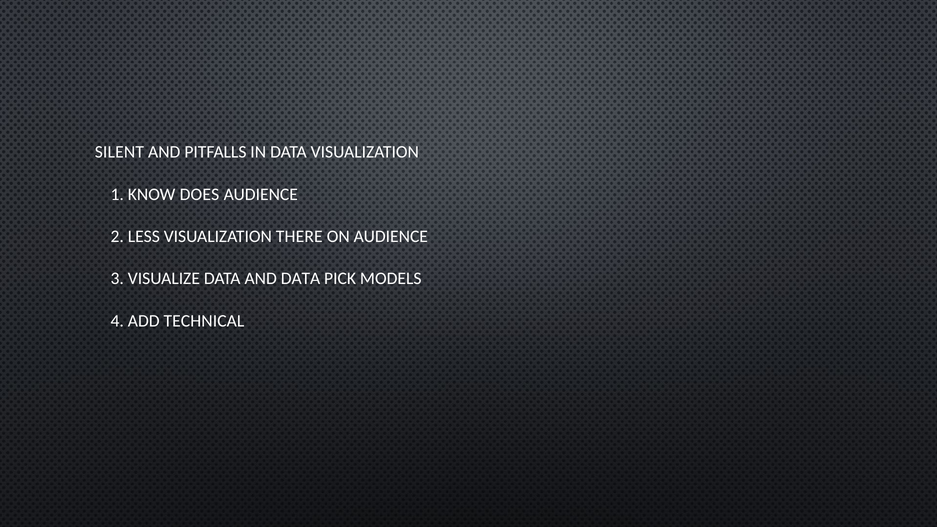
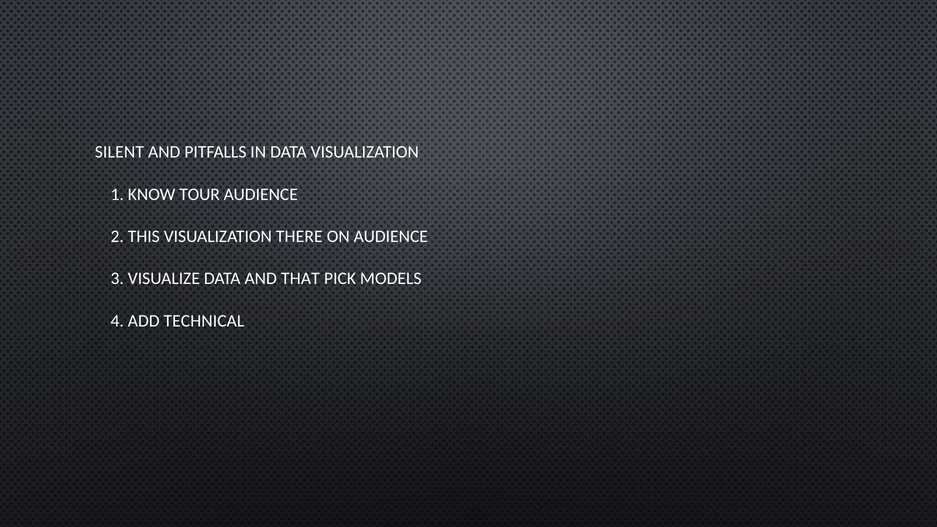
DOES: DOES -> TOUR
LESS: LESS -> THIS
AND DATA: DATA -> THAT
